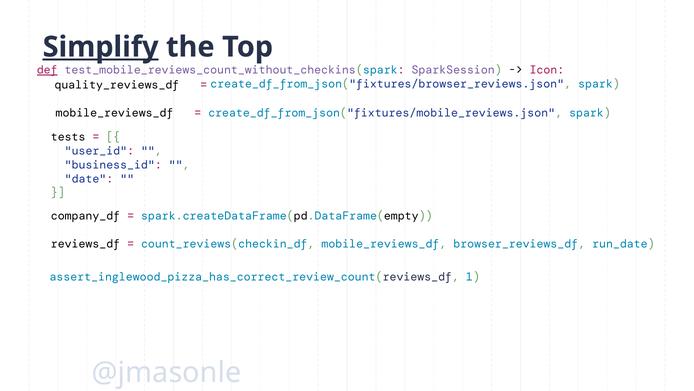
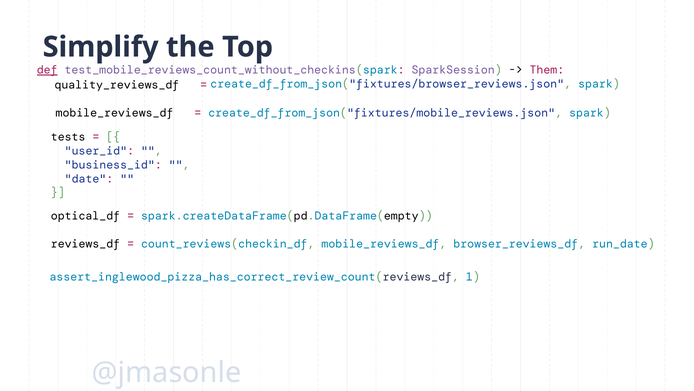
Simplify underline: present -> none
Icon: Icon -> Them
company_df: company_df -> optical_df
